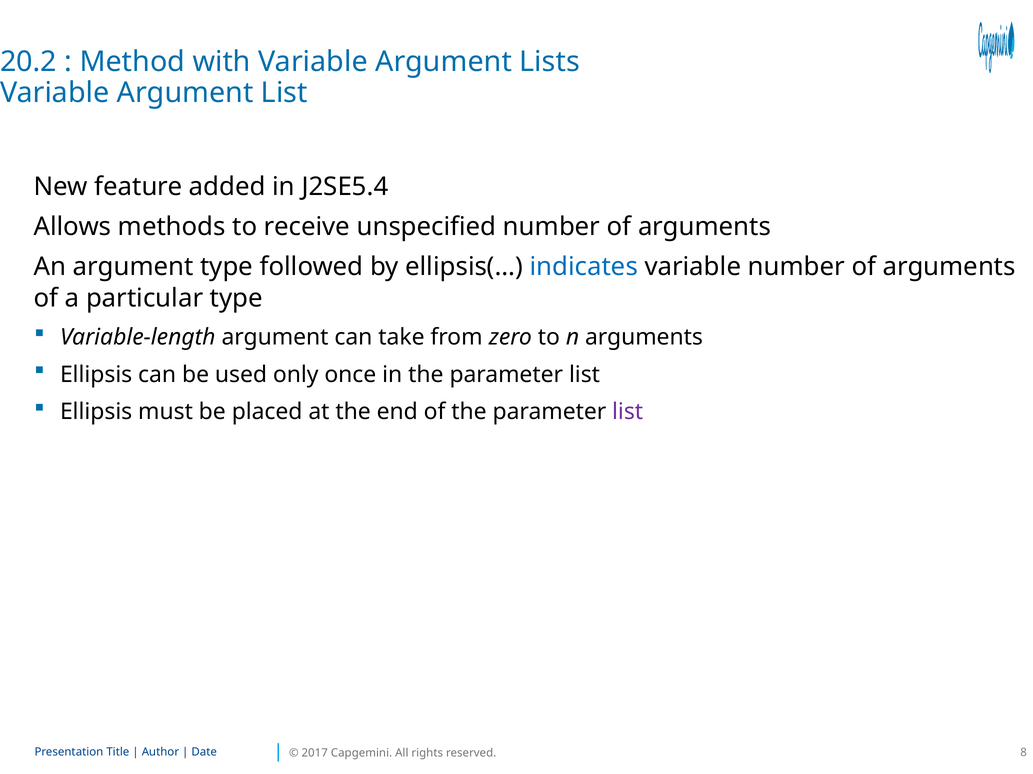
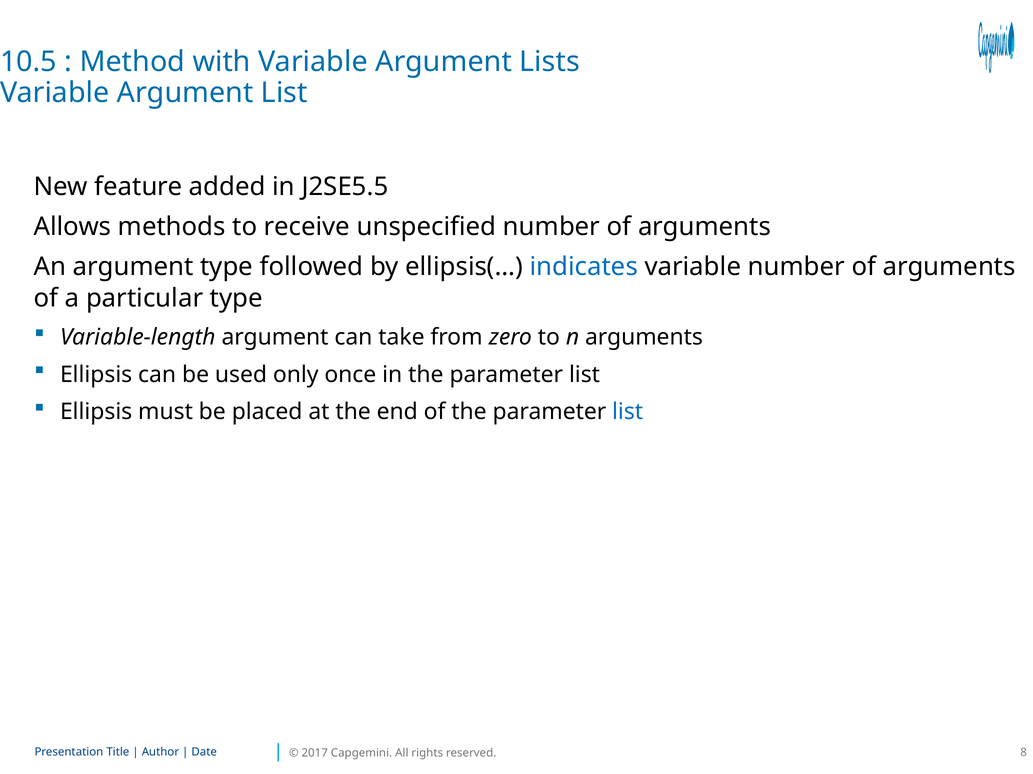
20.2: 20.2 -> 10.5
J2SE5.4: J2SE5.4 -> J2SE5.5
list at (628, 412) colour: purple -> blue
